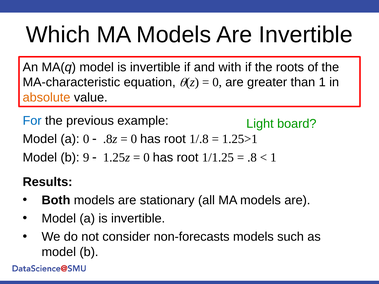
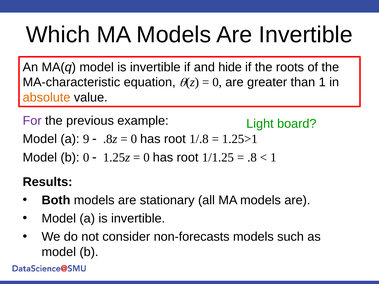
with: with -> hide
For colour: blue -> purple
a 0: 0 -> 9
b 9: 9 -> 0
